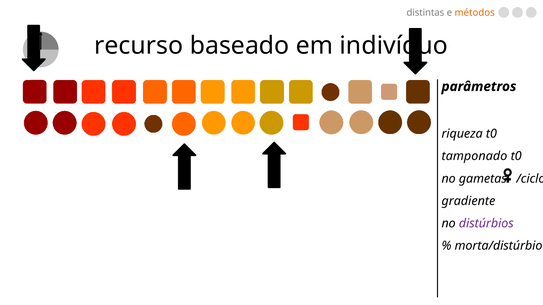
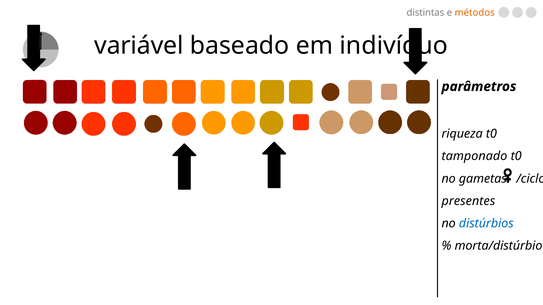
recurso: recurso -> variável
gradiente: gradiente -> presentes
distúrbios colour: purple -> blue
